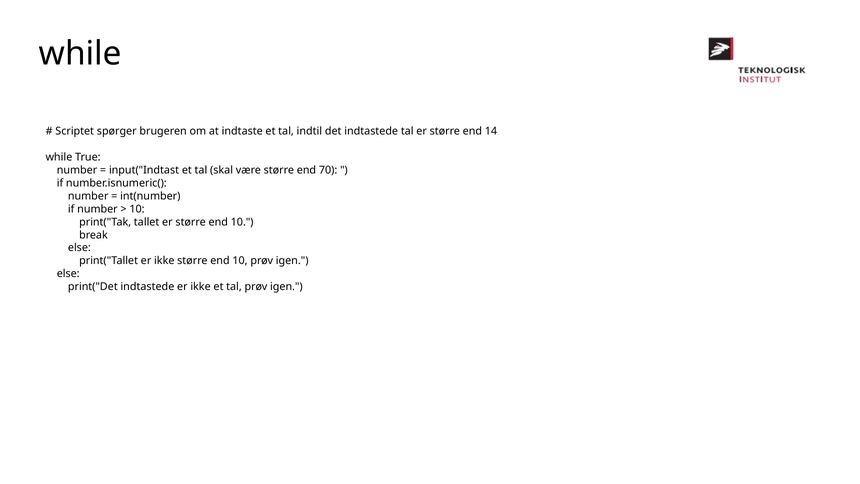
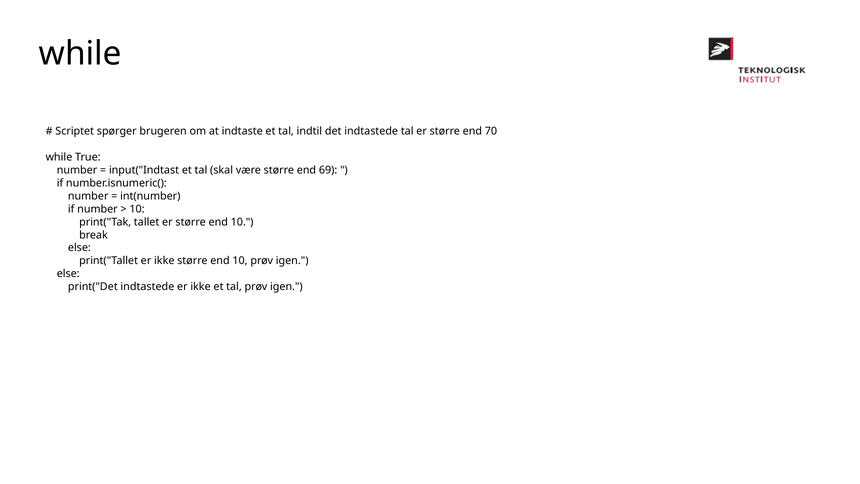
14: 14 -> 70
70: 70 -> 69
